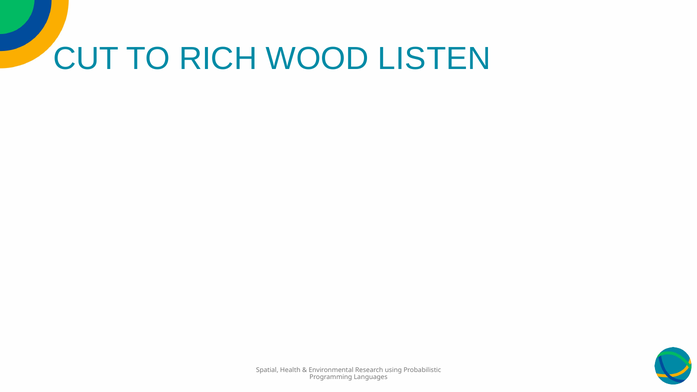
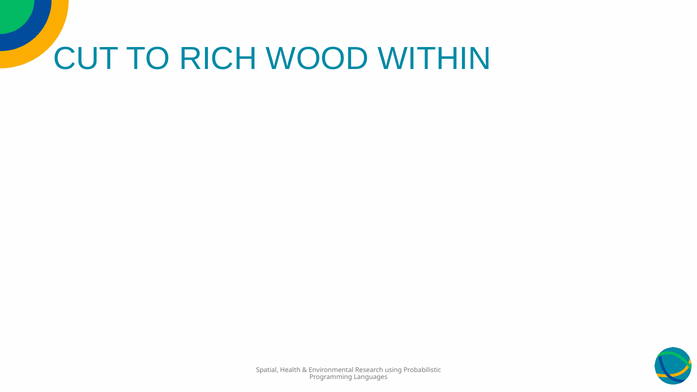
LISTEN: LISTEN -> WITHIN
